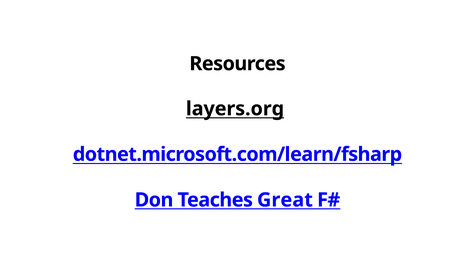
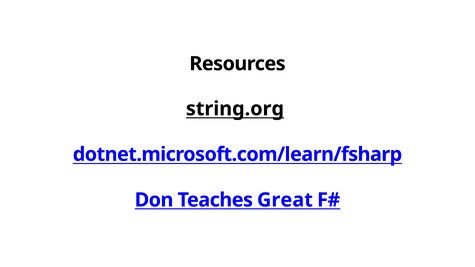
layers.org: layers.org -> string.org
